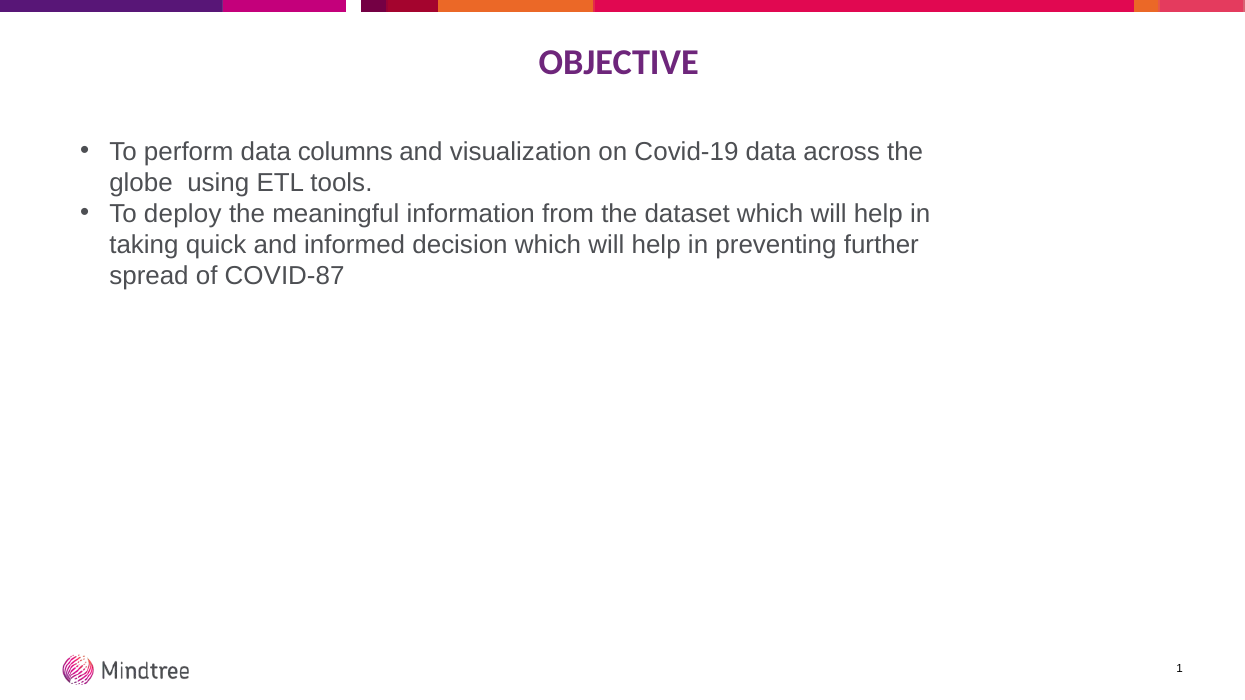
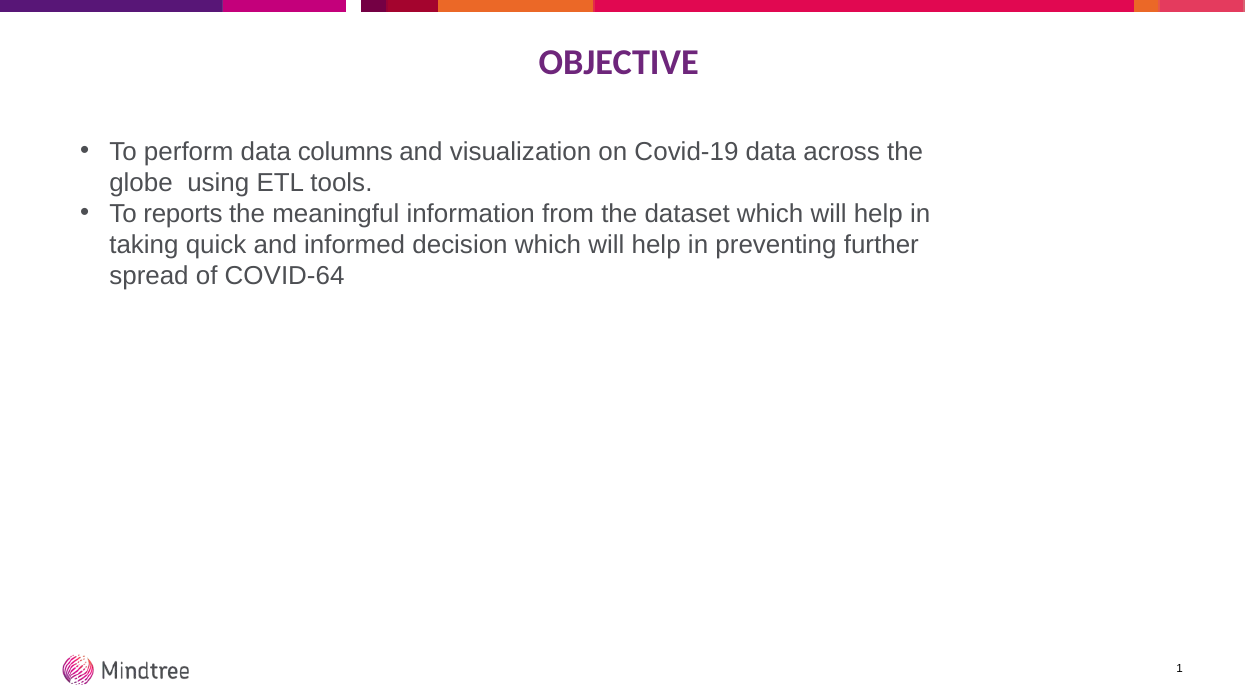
deploy: deploy -> reports
COVID-87: COVID-87 -> COVID-64
